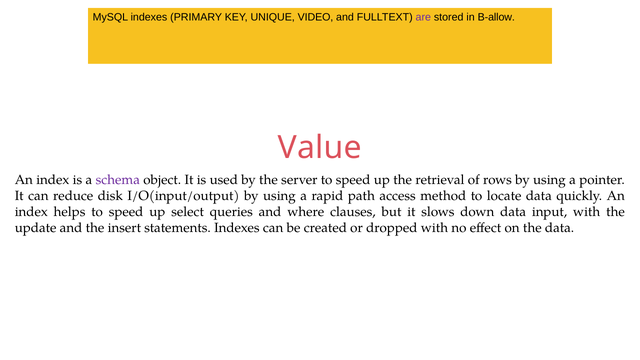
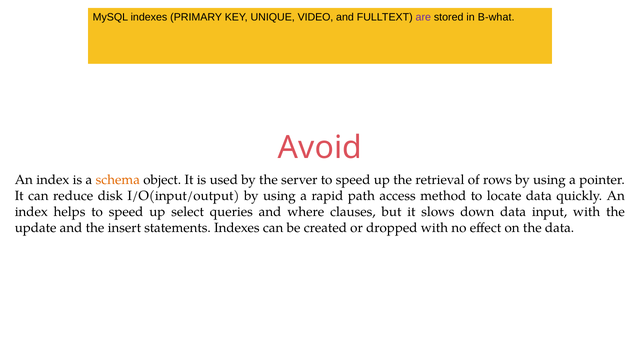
B-allow: B-allow -> B-what
Value: Value -> Avoid
schema colour: purple -> orange
